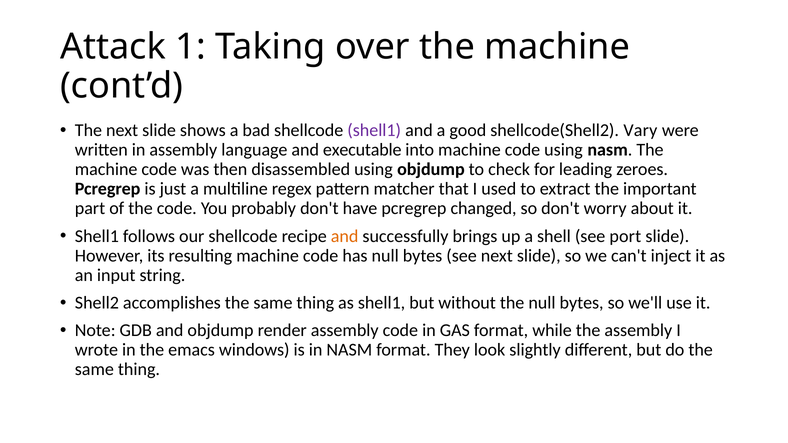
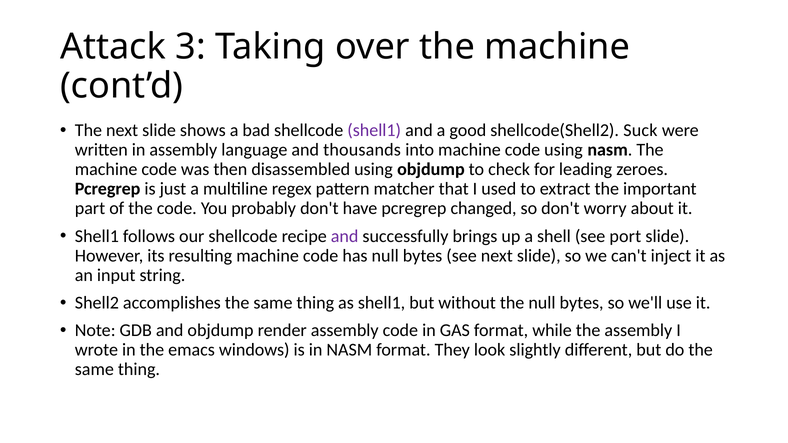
1: 1 -> 3
Vary: Vary -> Suck
executable: executable -> thousands
and at (345, 236) colour: orange -> purple
